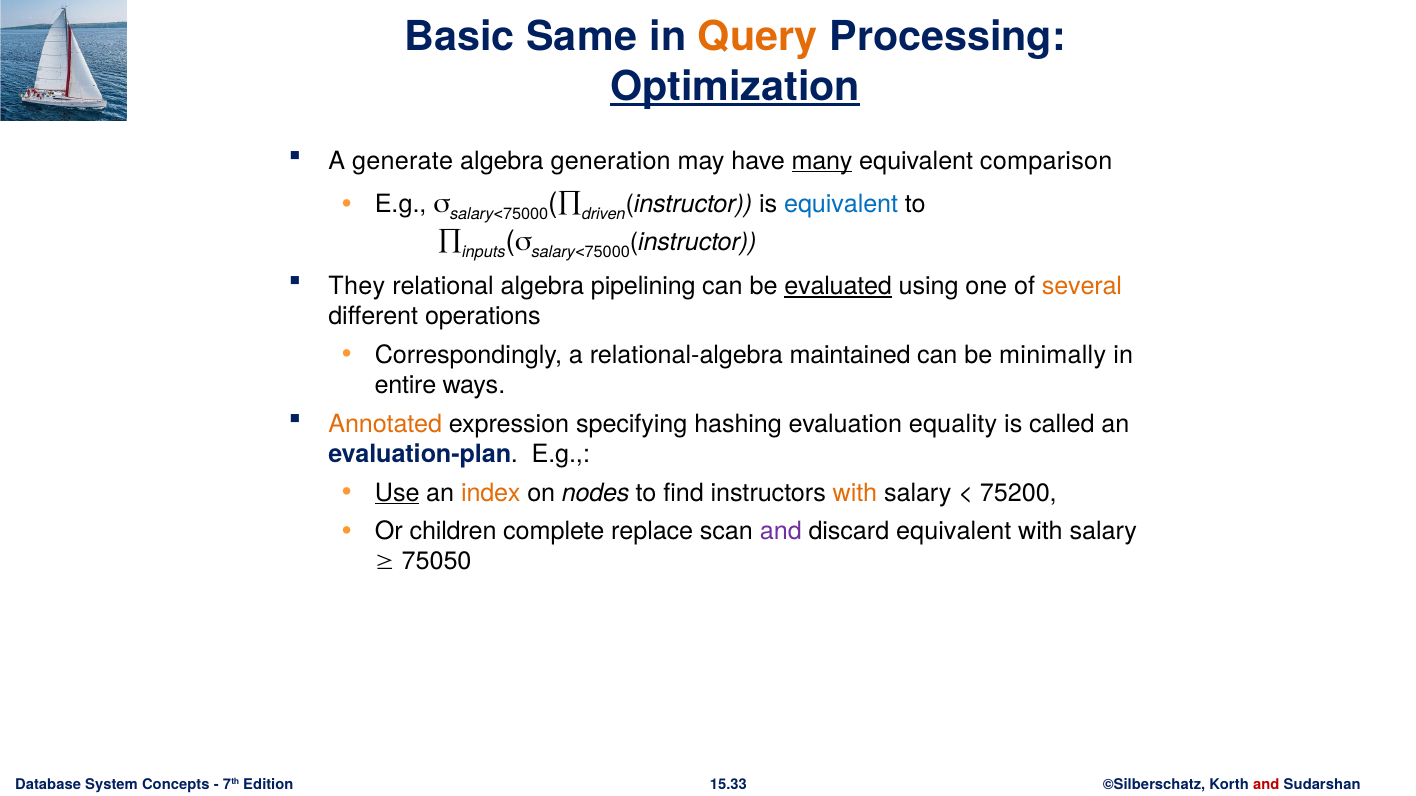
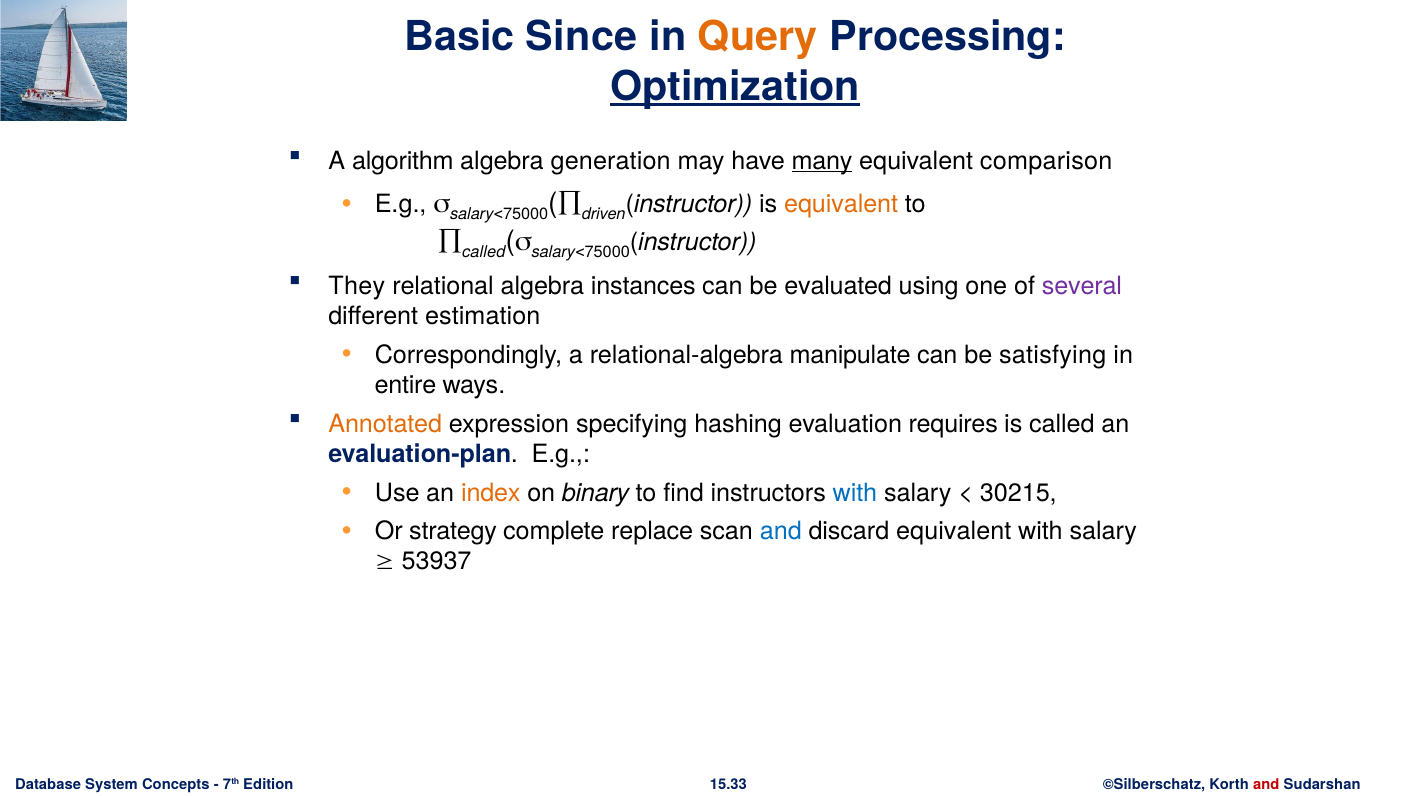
Same: Same -> Since
generate: generate -> algorithm
equivalent at (841, 204) colour: blue -> orange
inputs at (484, 252): inputs -> called
pipelining: pipelining -> instances
evaluated underline: present -> none
several colour: orange -> purple
operations: operations -> estimation
maintained: maintained -> manipulate
minimally: minimally -> satisfying
equality: equality -> requires
Use underline: present -> none
nodes: nodes -> binary
with at (855, 493) colour: orange -> blue
75200: 75200 -> 30215
children: children -> strategy
and at (781, 532) colour: purple -> blue
75050: 75050 -> 53937
